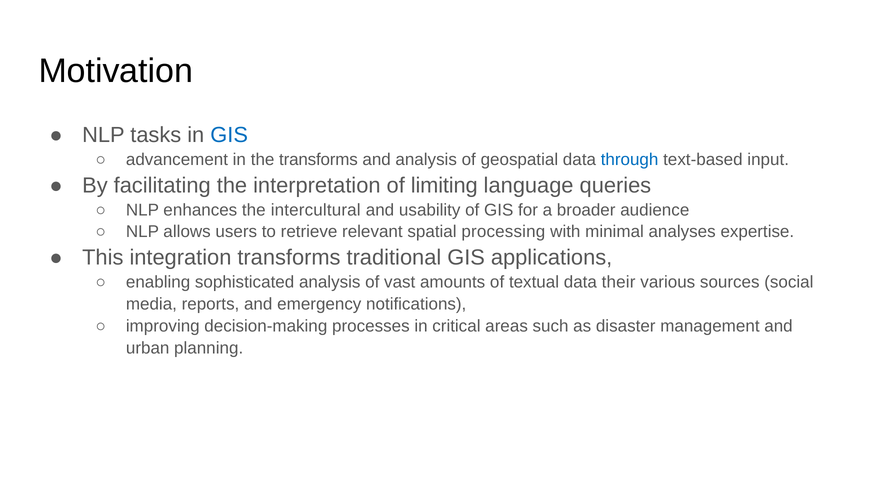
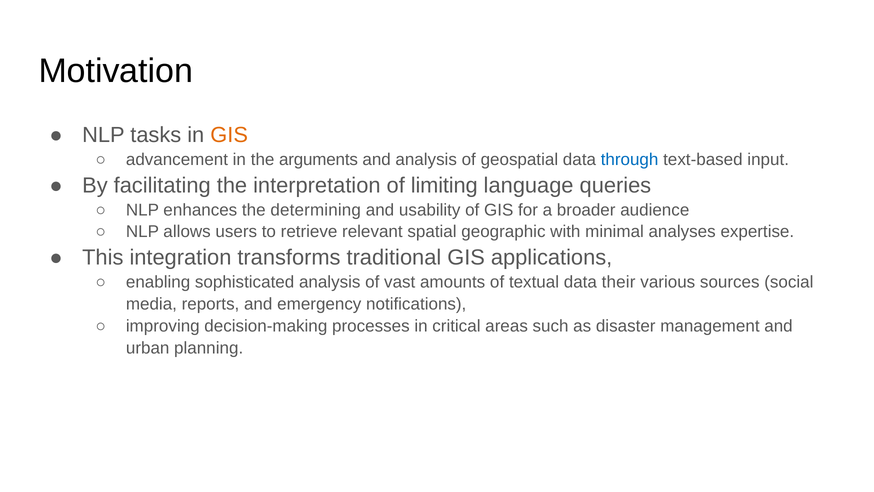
GIS at (229, 135) colour: blue -> orange
the transforms: transforms -> arguments
intercultural: intercultural -> determining
processing: processing -> geographic
